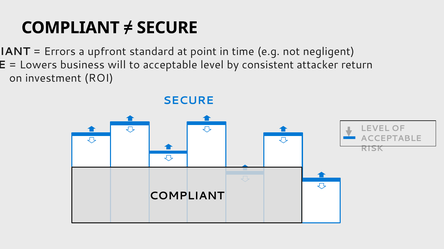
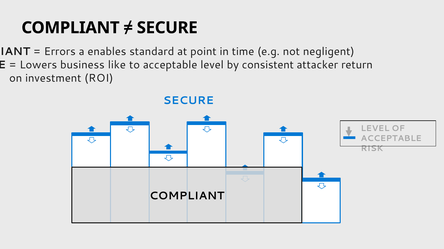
upfront: upfront -> enables
will: will -> like
